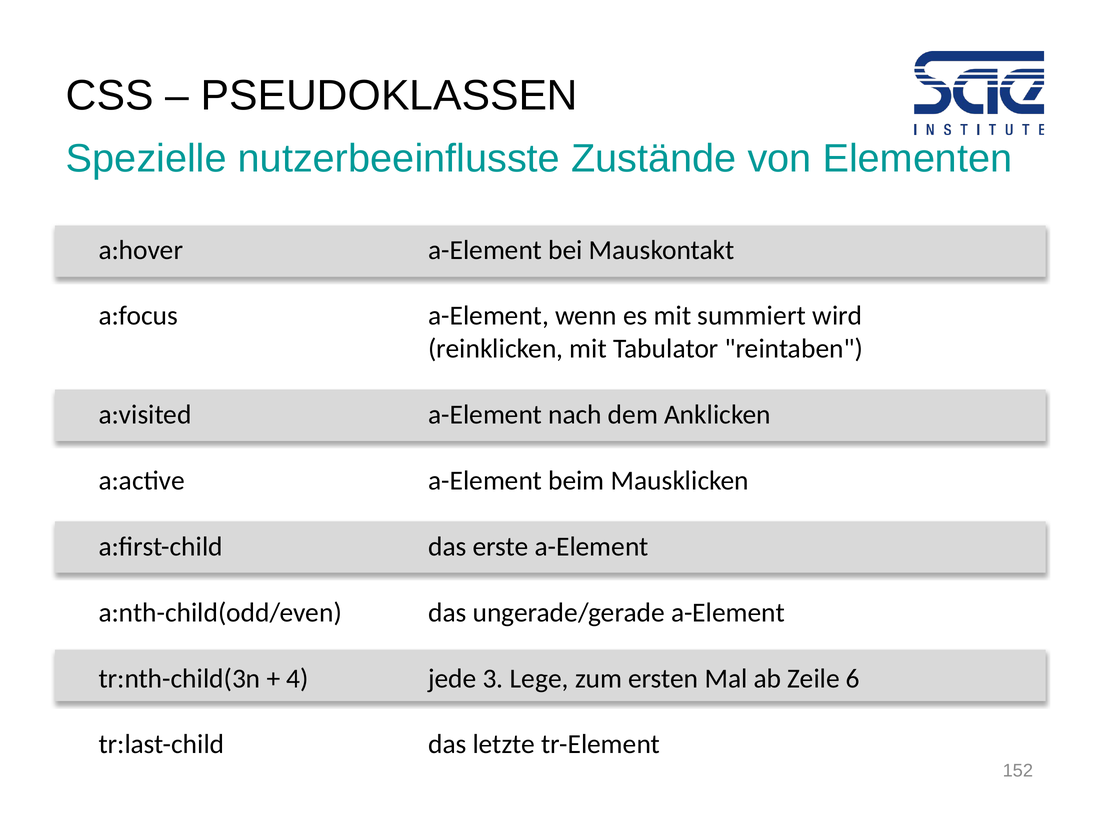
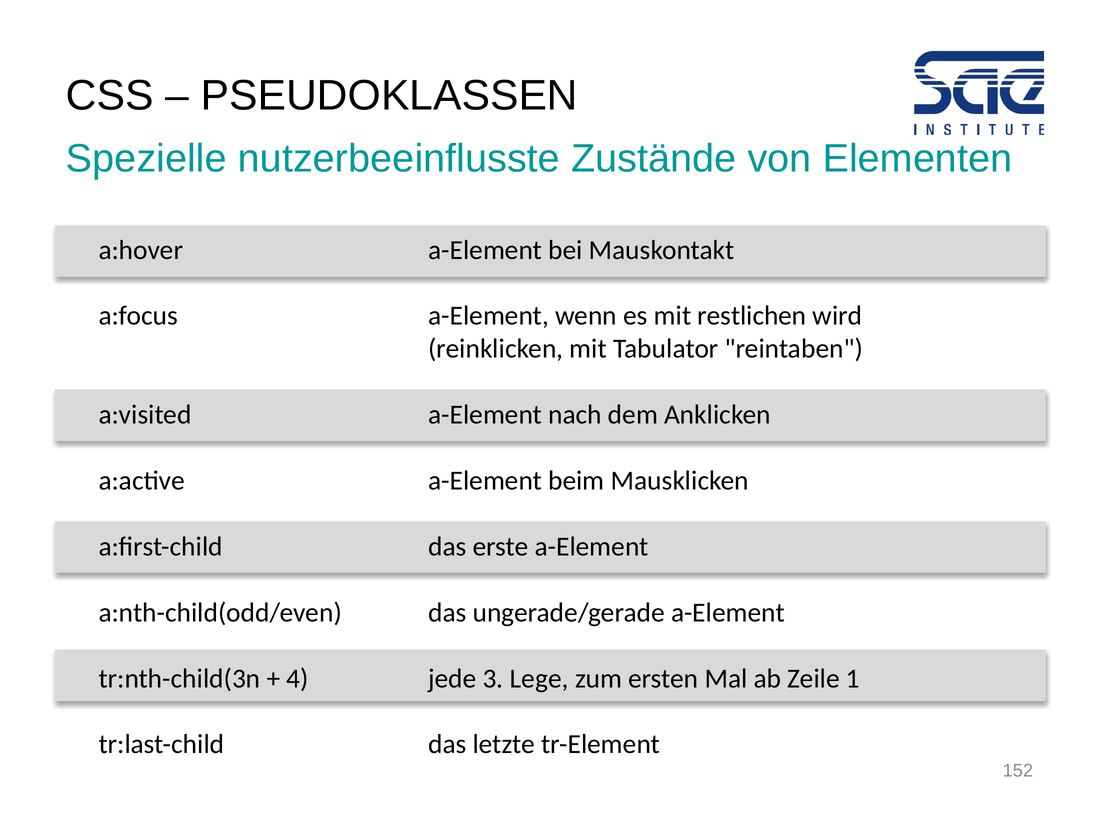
summiert: summiert -> restlichen
6: 6 -> 1
